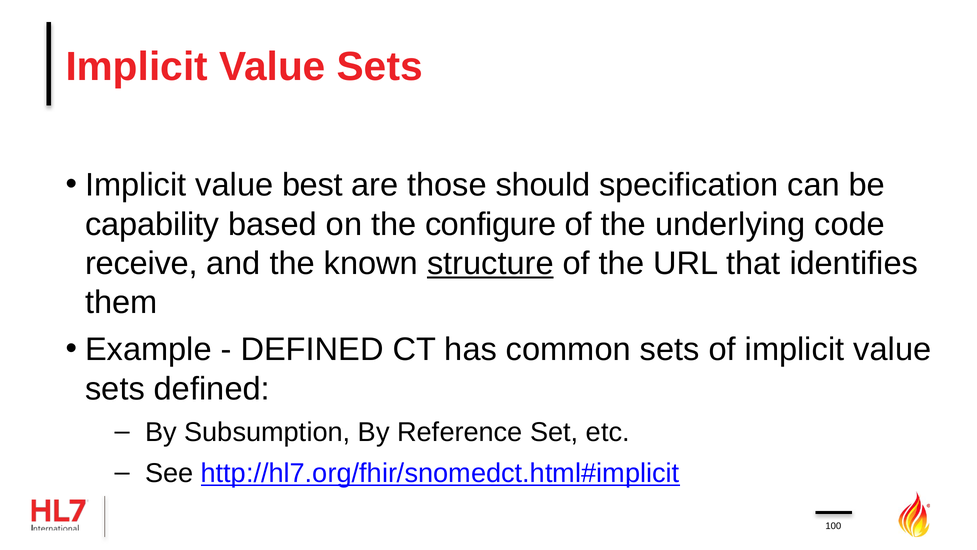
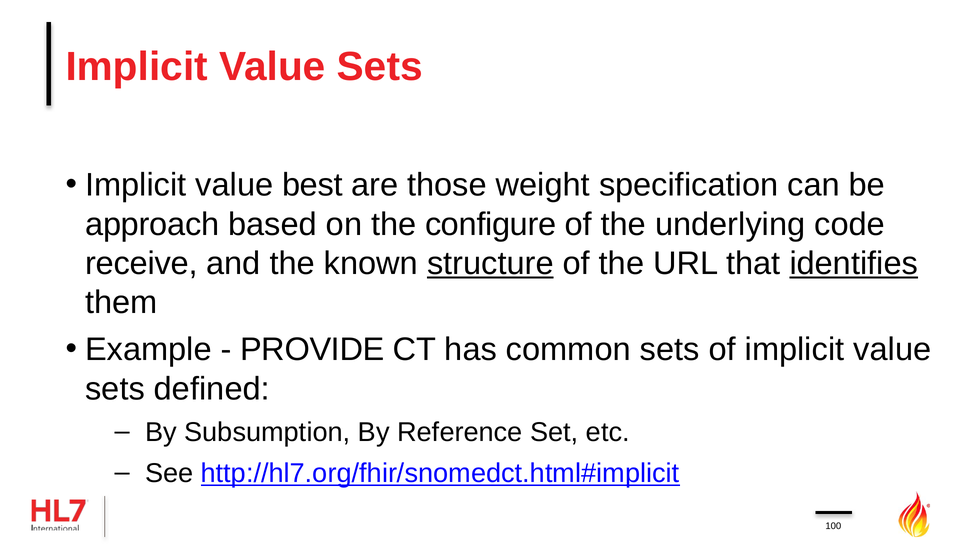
should: should -> weight
capability: capability -> approach
identifies underline: none -> present
DEFINED at (312, 349): DEFINED -> PROVIDE
